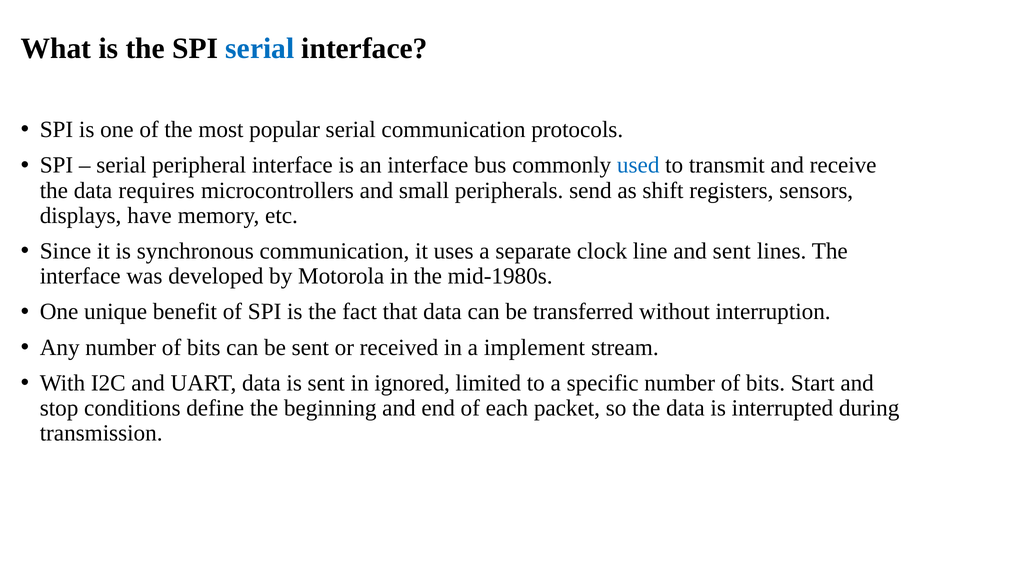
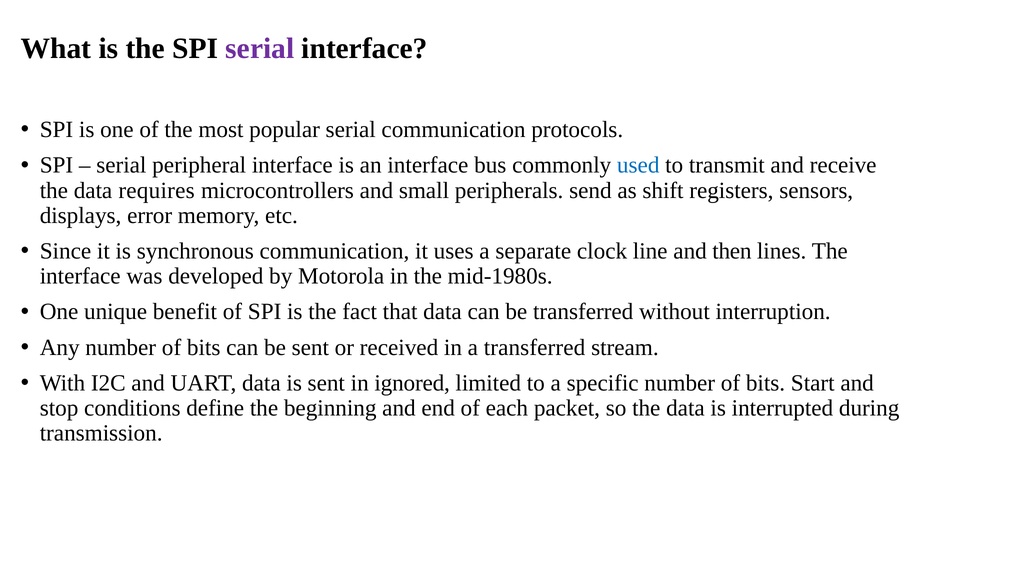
serial at (260, 48) colour: blue -> purple
have: have -> error
and sent: sent -> then
a implement: implement -> transferred
